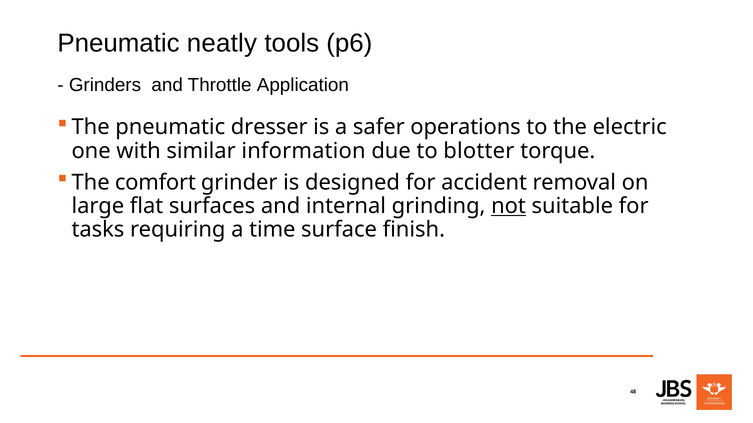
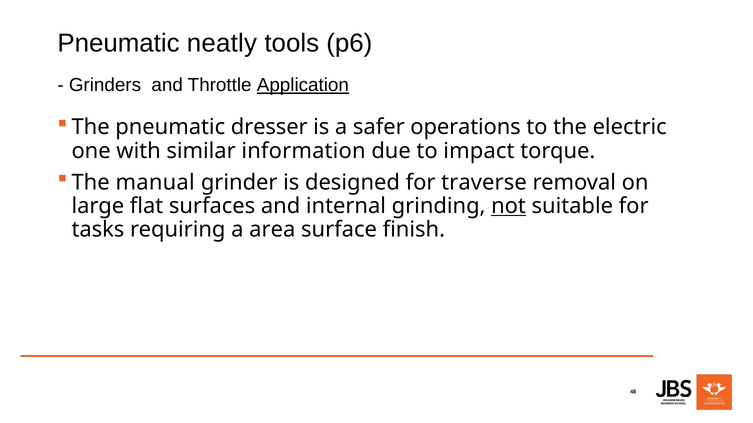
Application underline: none -> present
blotter: blotter -> impact
comfort: comfort -> manual
accident: accident -> traverse
time: time -> area
